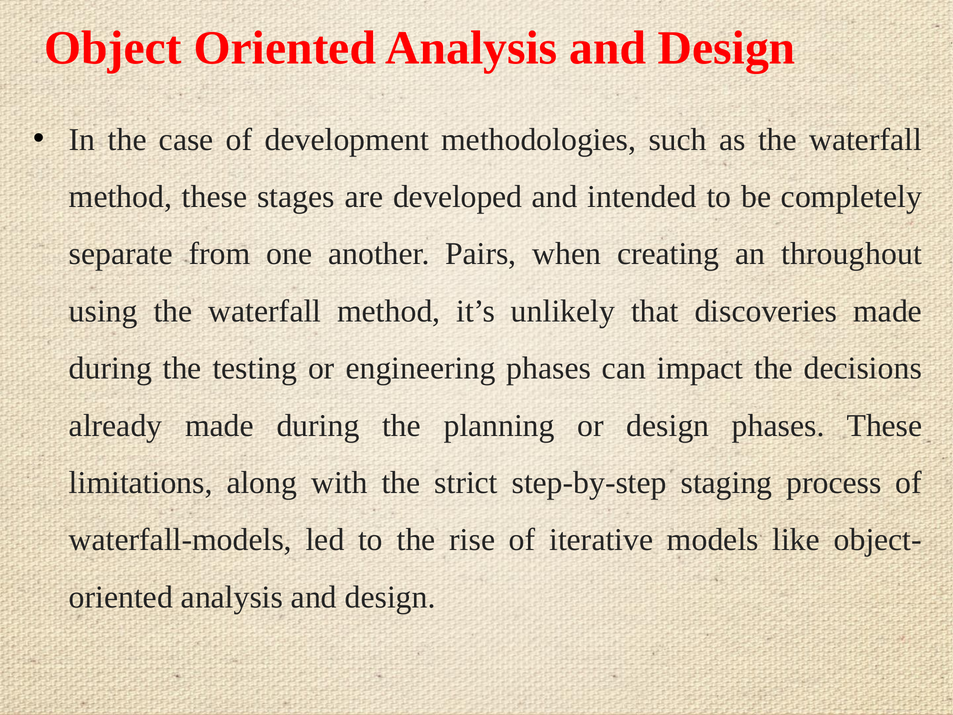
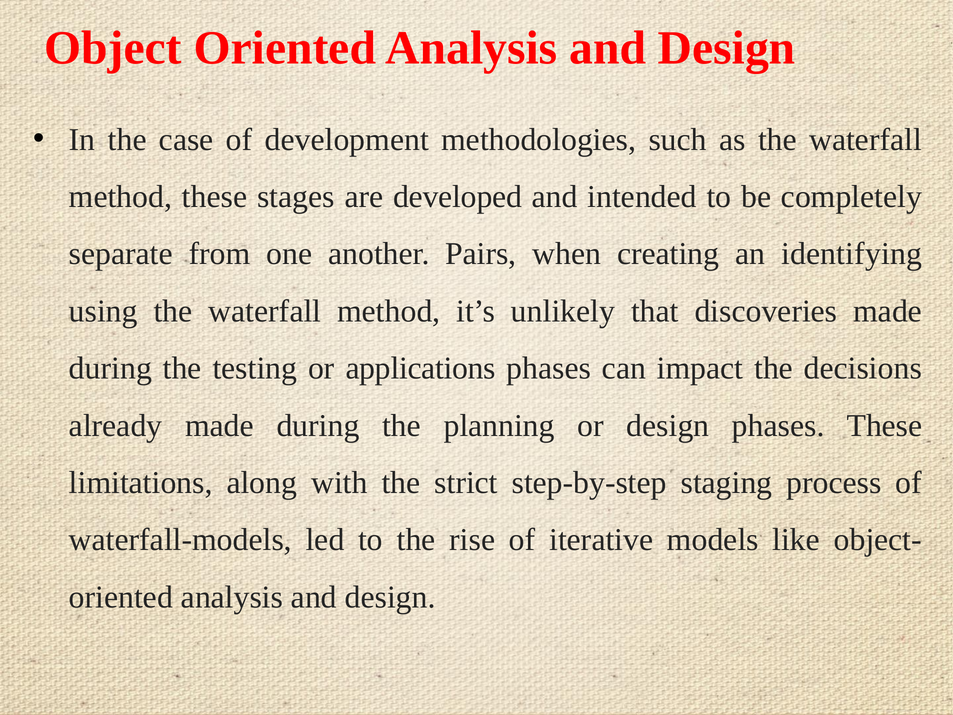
throughout: throughout -> identifying
engineering: engineering -> applications
